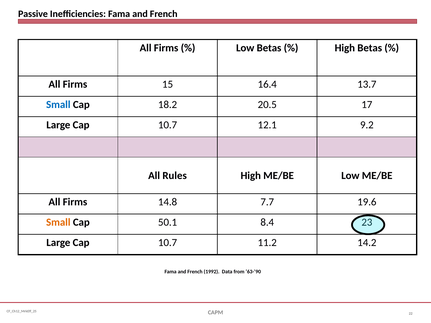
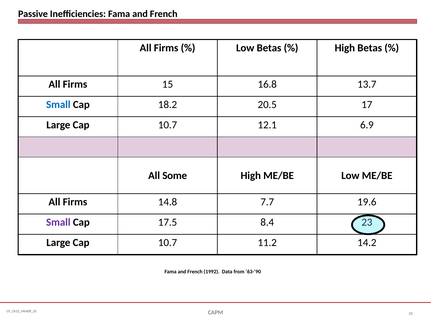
16.4: 16.4 -> 16.8
9.2: 9.2 -> 6.9
Rules: Rules -> Some
Small at (58, 222) colour: orange -> purple
50.1: 50.1 -> 17.5
